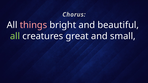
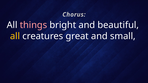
all at (15, 36) colour: light green -> yellow
